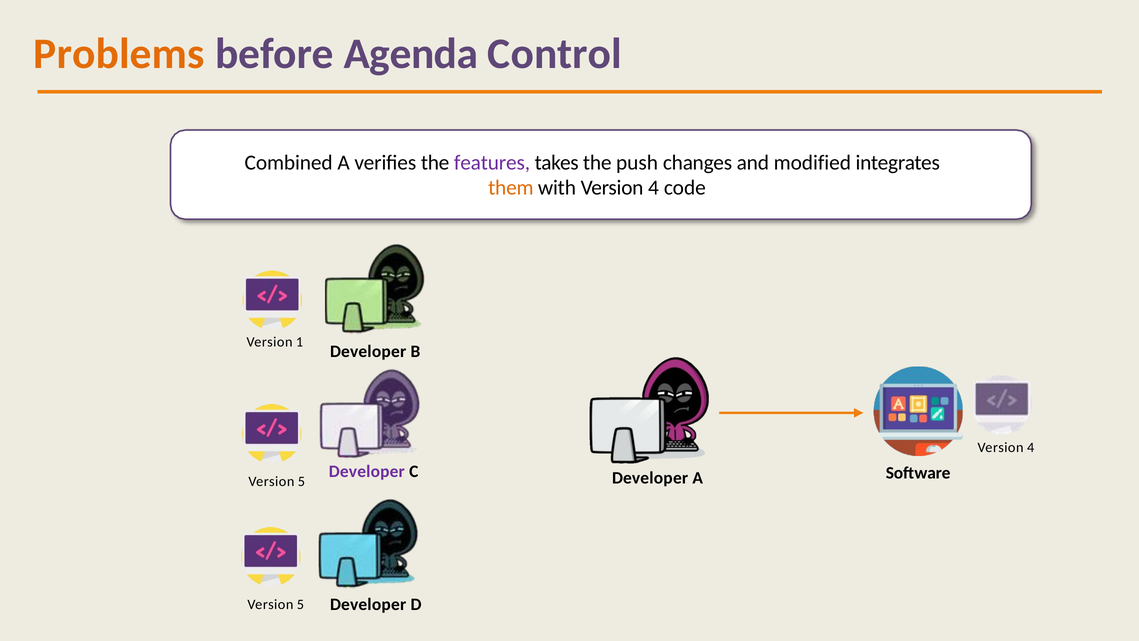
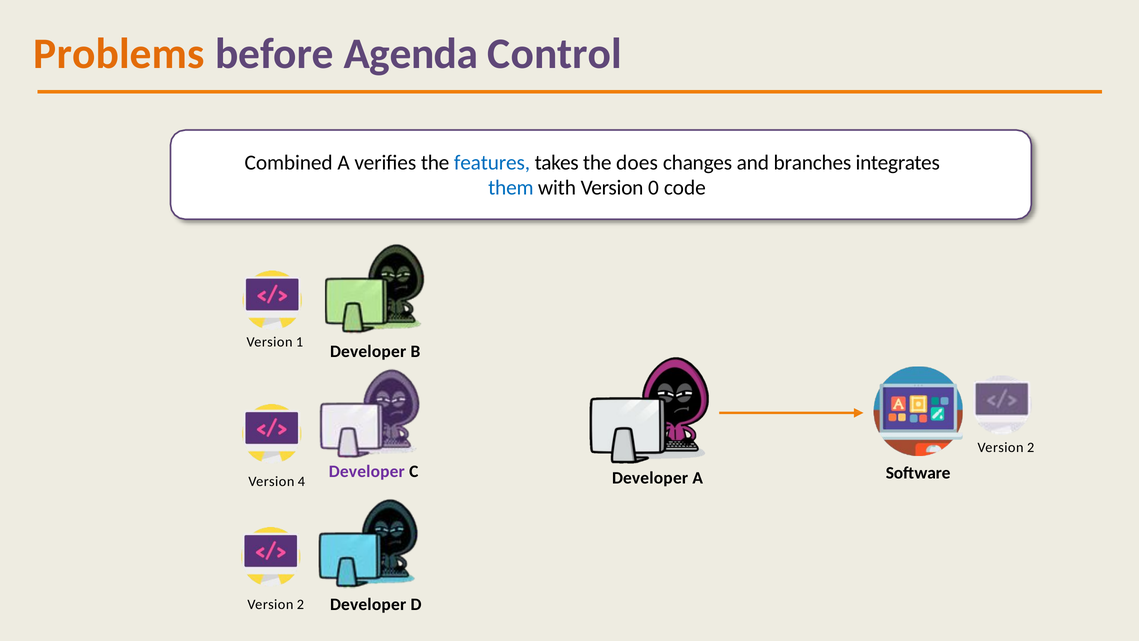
features colour: purple -> blue
push: push -> does
modified: modified -> branches
them colour: orange -> blue
with Version 4: 4 -> 0
4 at (1031, 447): 4 -> 2
5 at (301, 481): 5 -> 4
5 at (300, 604): 5 -> 2
